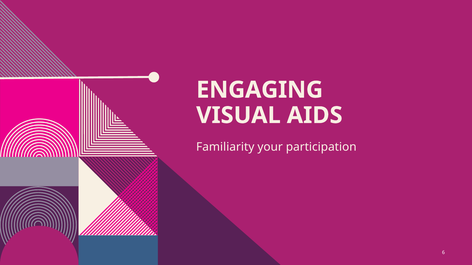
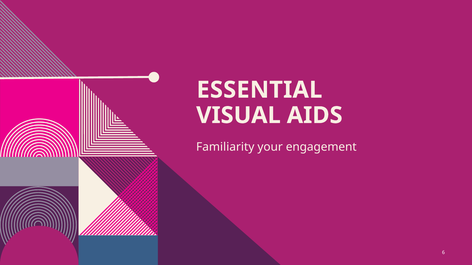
ENGAGING: ENGAGING -> ESSENTIAL
participation: participation -> engagement
